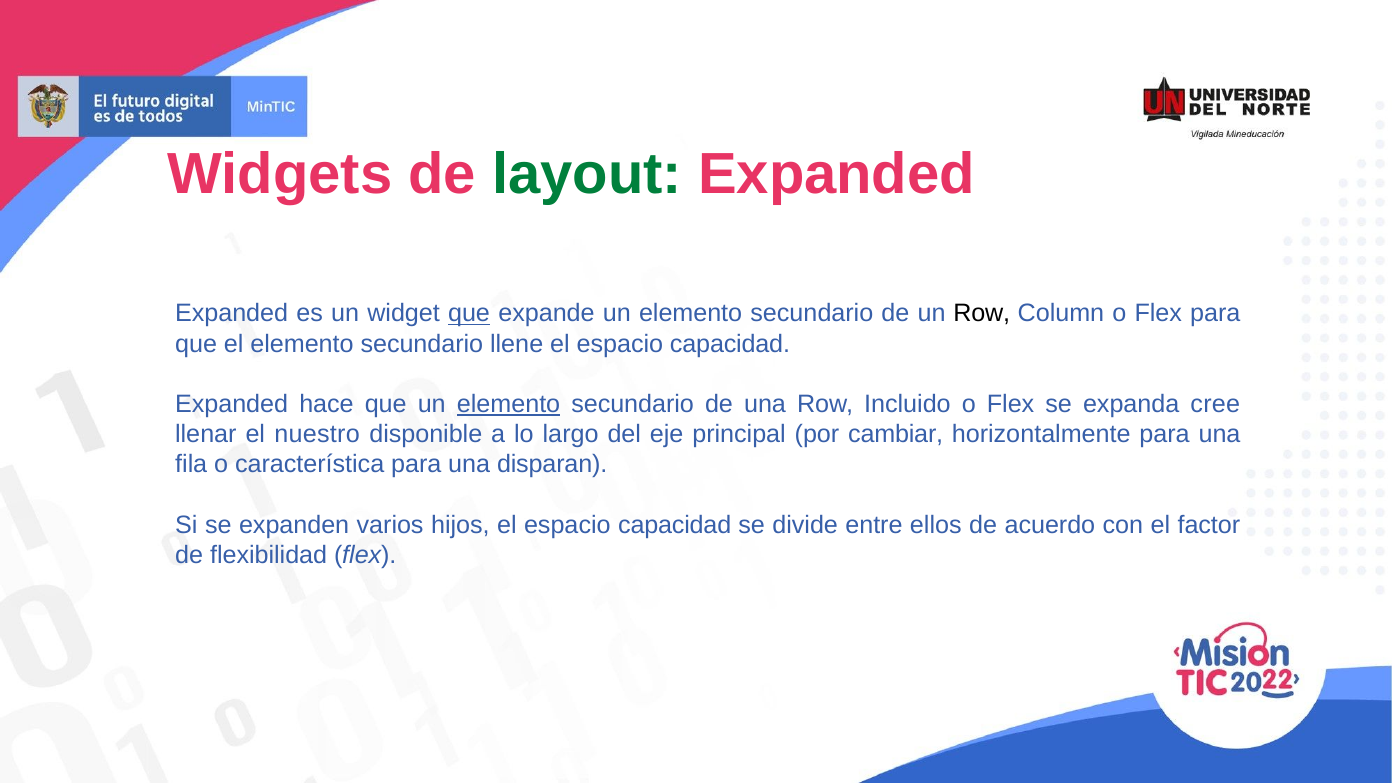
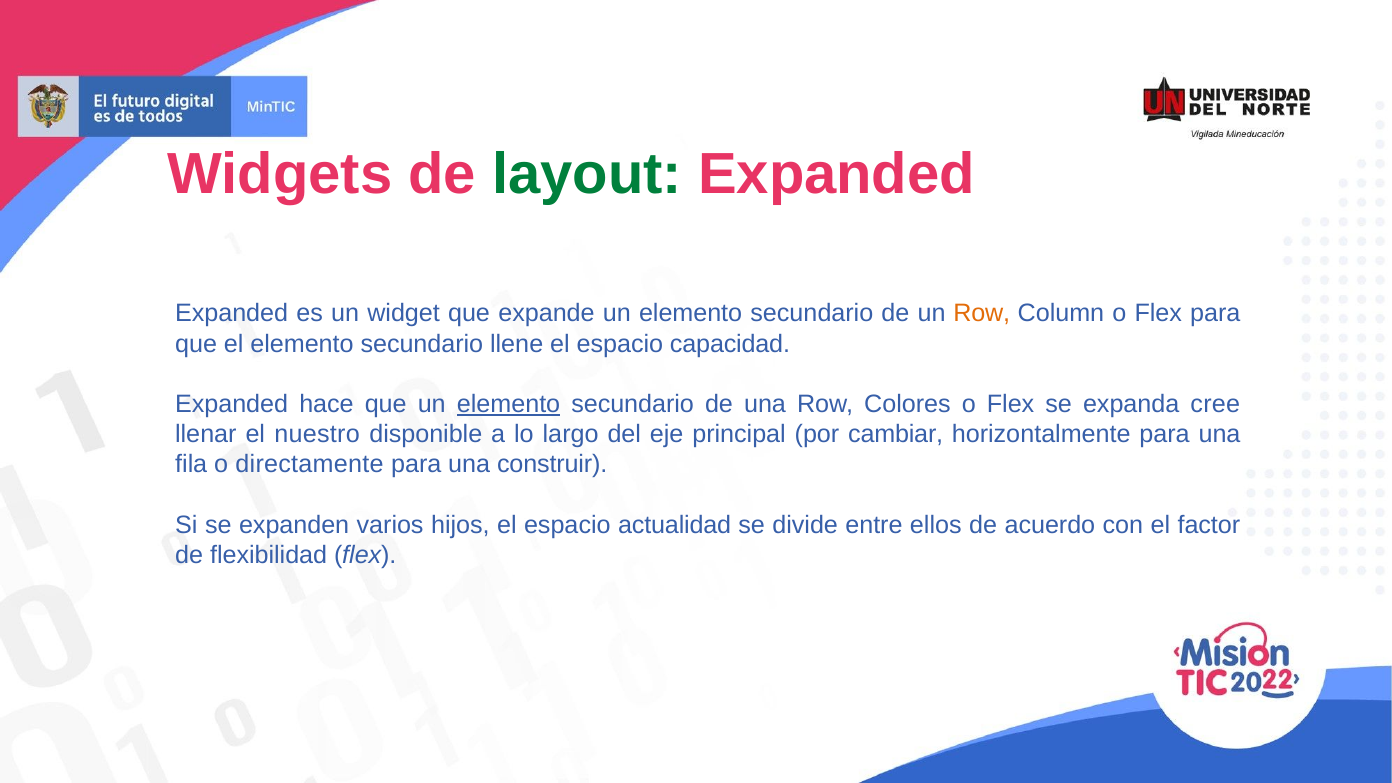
que at (469, 314) underline: present -> none
Row at (982, 314) colour: black -> orange
Incluido: Incluido -> Colores
característica: característica -> directamente
disparan: disparan -> construir
hijos el espacio capacidad: capacidad -> actualidad
